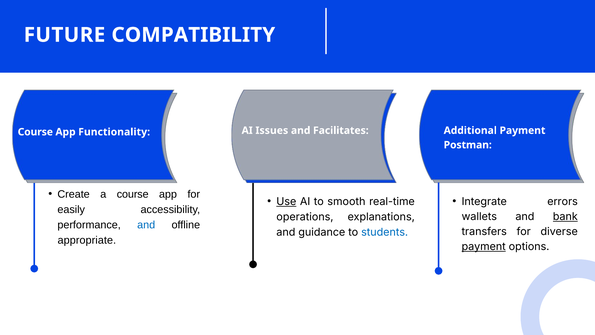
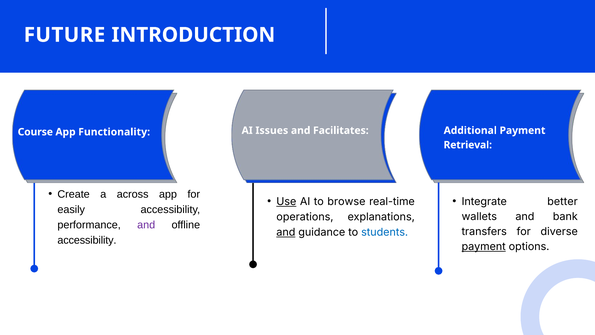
COMPATIBILITY: COMPATIBILITY -> INTRODUCTION
Postman: Postman -> Retrieval
a course: course -> across
smooth: smooth -> browse
errors: errors -> better
bank underline: present -> none
and at (146, 225) colour: blue -> purple
and at (286, 232) underline: none -> present
appropriate at (87, 240): appropriate -> accessibility
